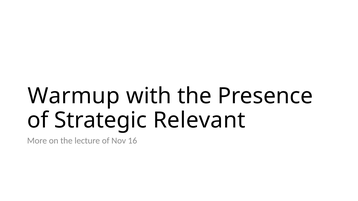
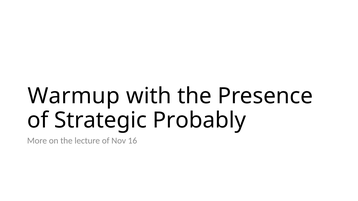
Relevant: Relevant -> Probably
